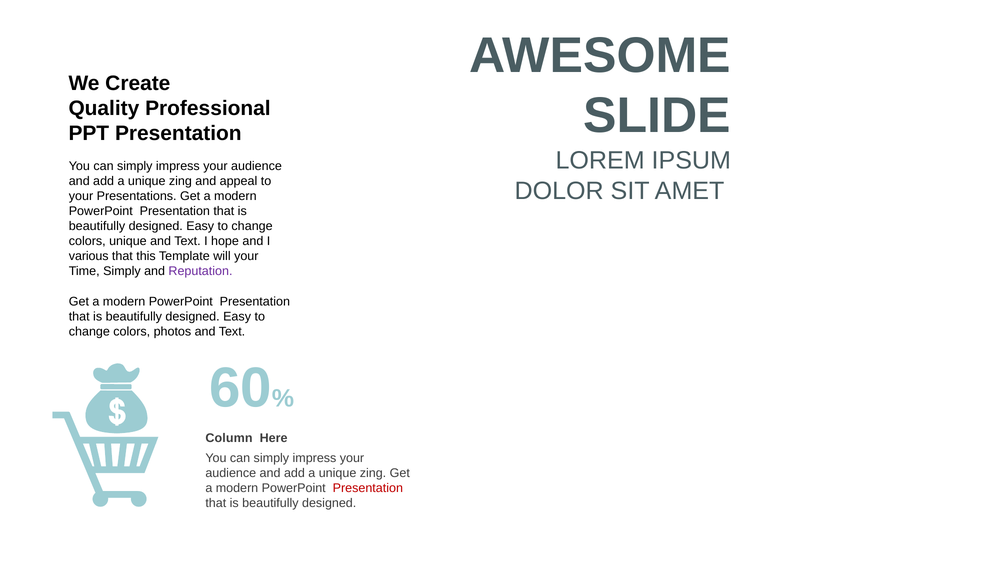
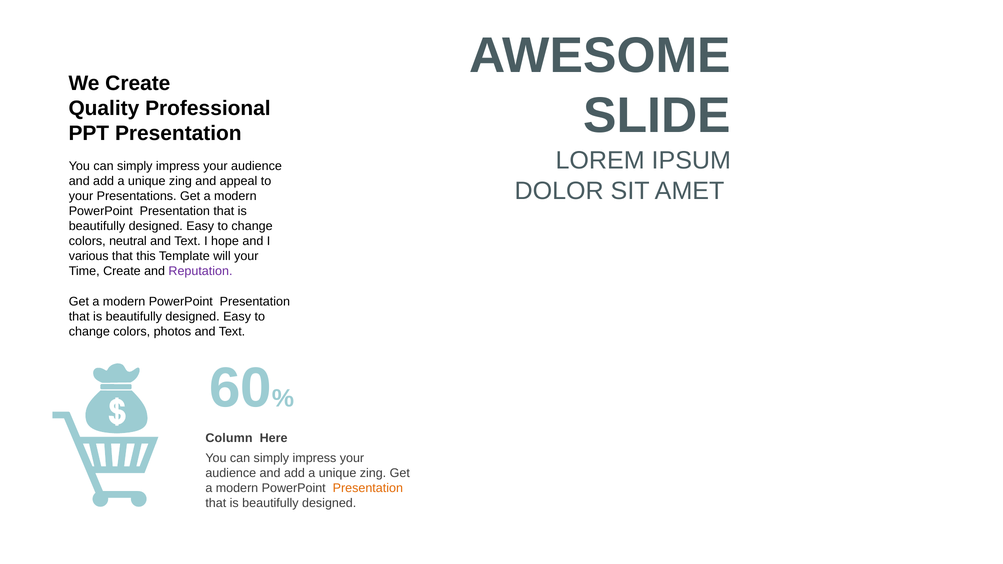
colors unique: unique -> neutral
Time Simply: Simply -> Create
Presentation at (368, 488) colour: red -> orange
